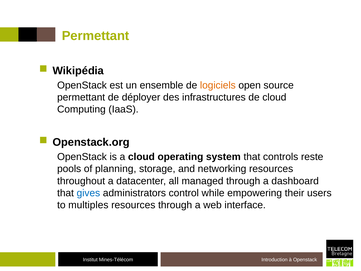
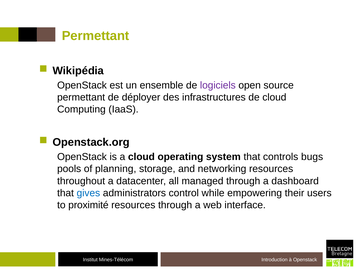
logiciels colour: orange -> purple
reste: reste -> bugs
multiples: multiples -> proximité
